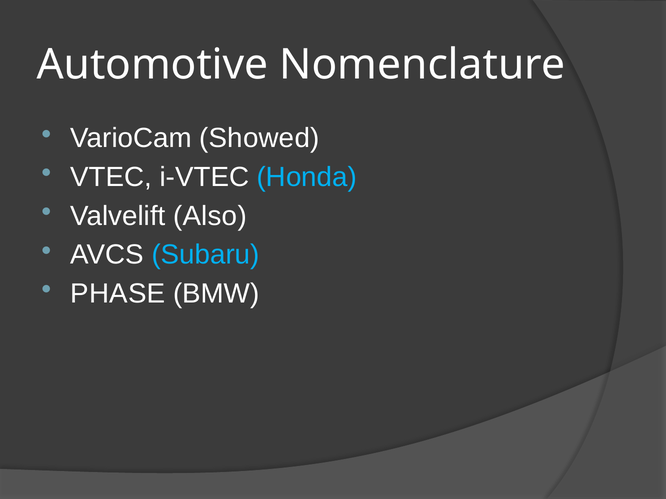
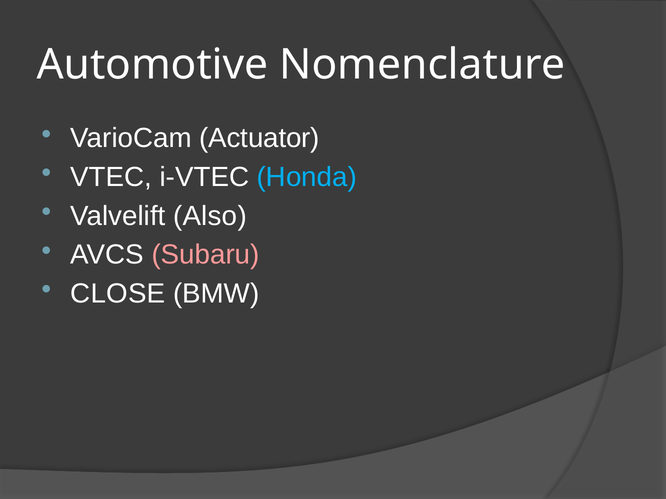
Showed: Showed -> Actuator
Subaru colour: light blue -> pink
PHASE: PHASE -> CLOSE
